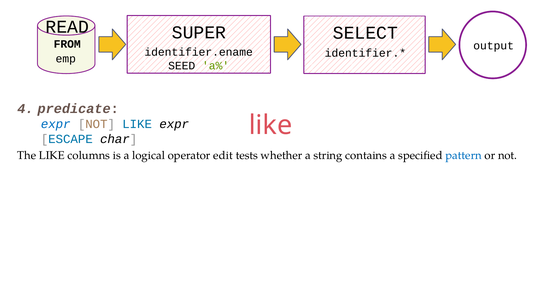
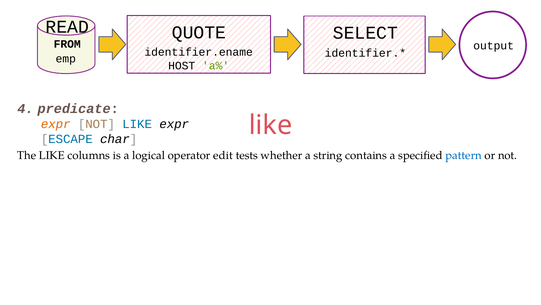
SUPER: SUPER -> QUOTE
SEED: SEED -> HOST
expr at (56, 124) colour: blue -> orange
